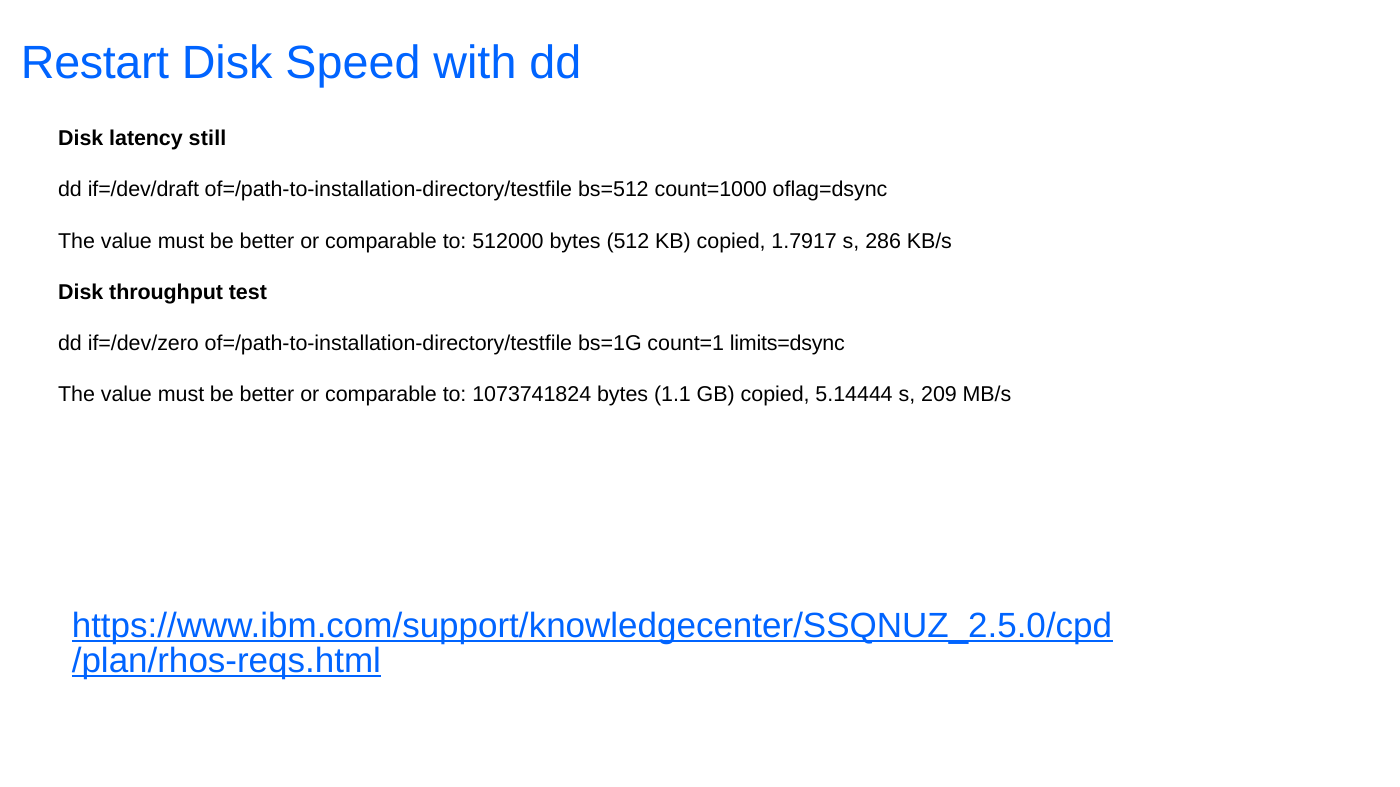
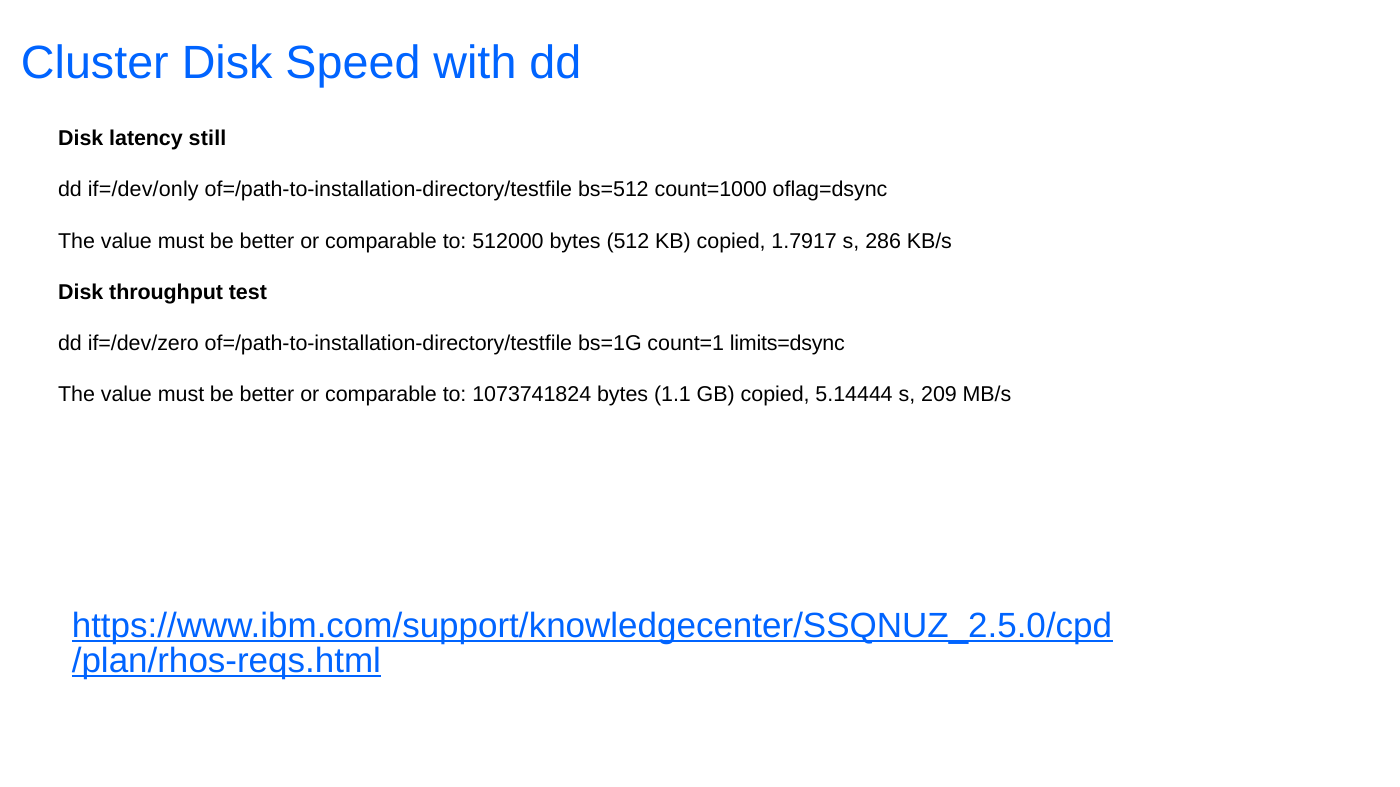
Restart: Restart -> Cluster
if=/dev/draft: if=/dev/draft -> if=/dev/only
